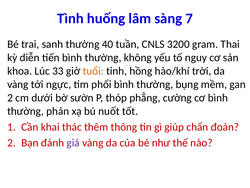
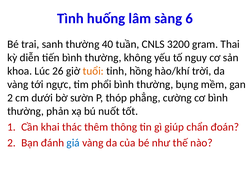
7: 7 -> 6
33: 33 -> 26
giá colour: purple -> blue
